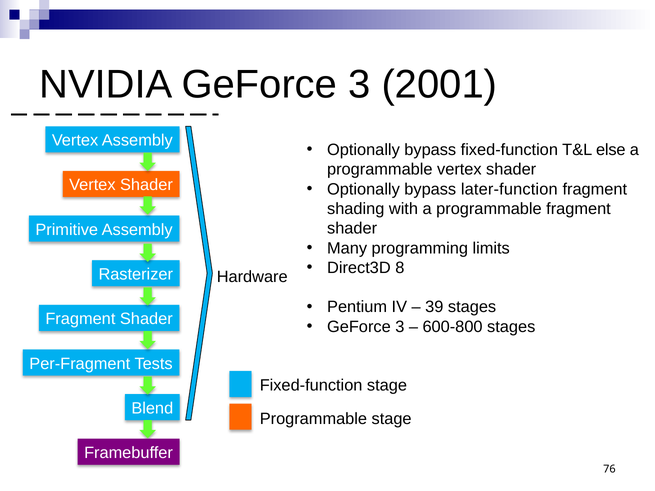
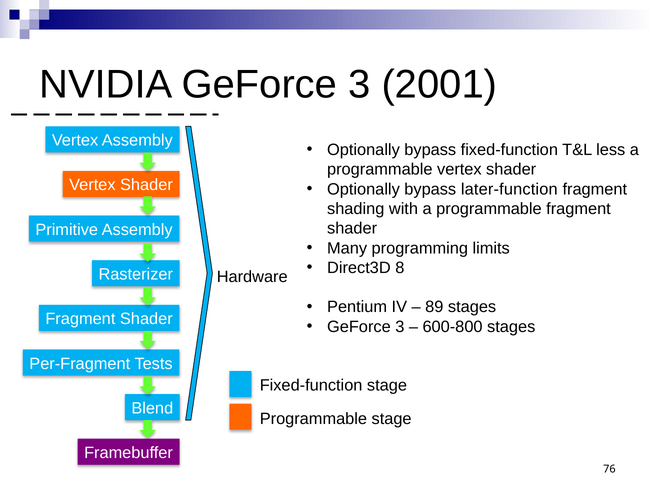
else: else -> less
39: 39 -> 89
